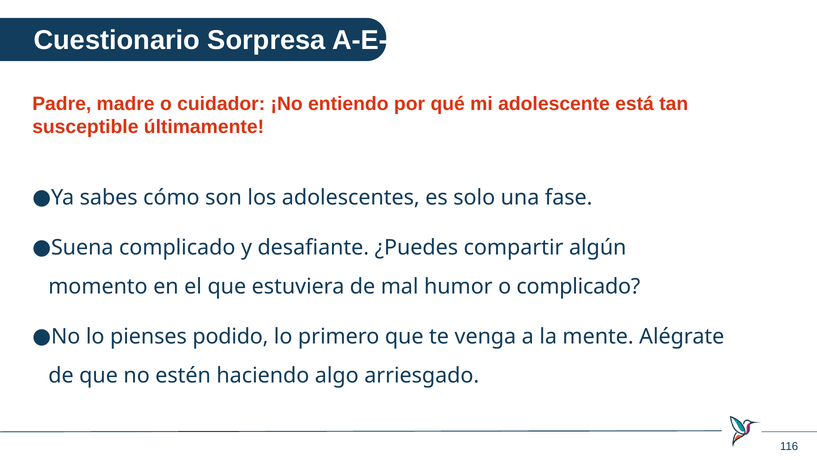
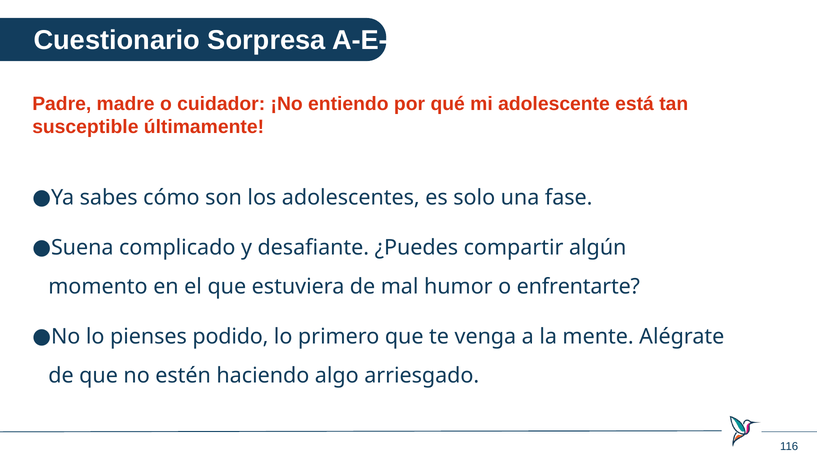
o complicado: complicado -> enfrentarte
